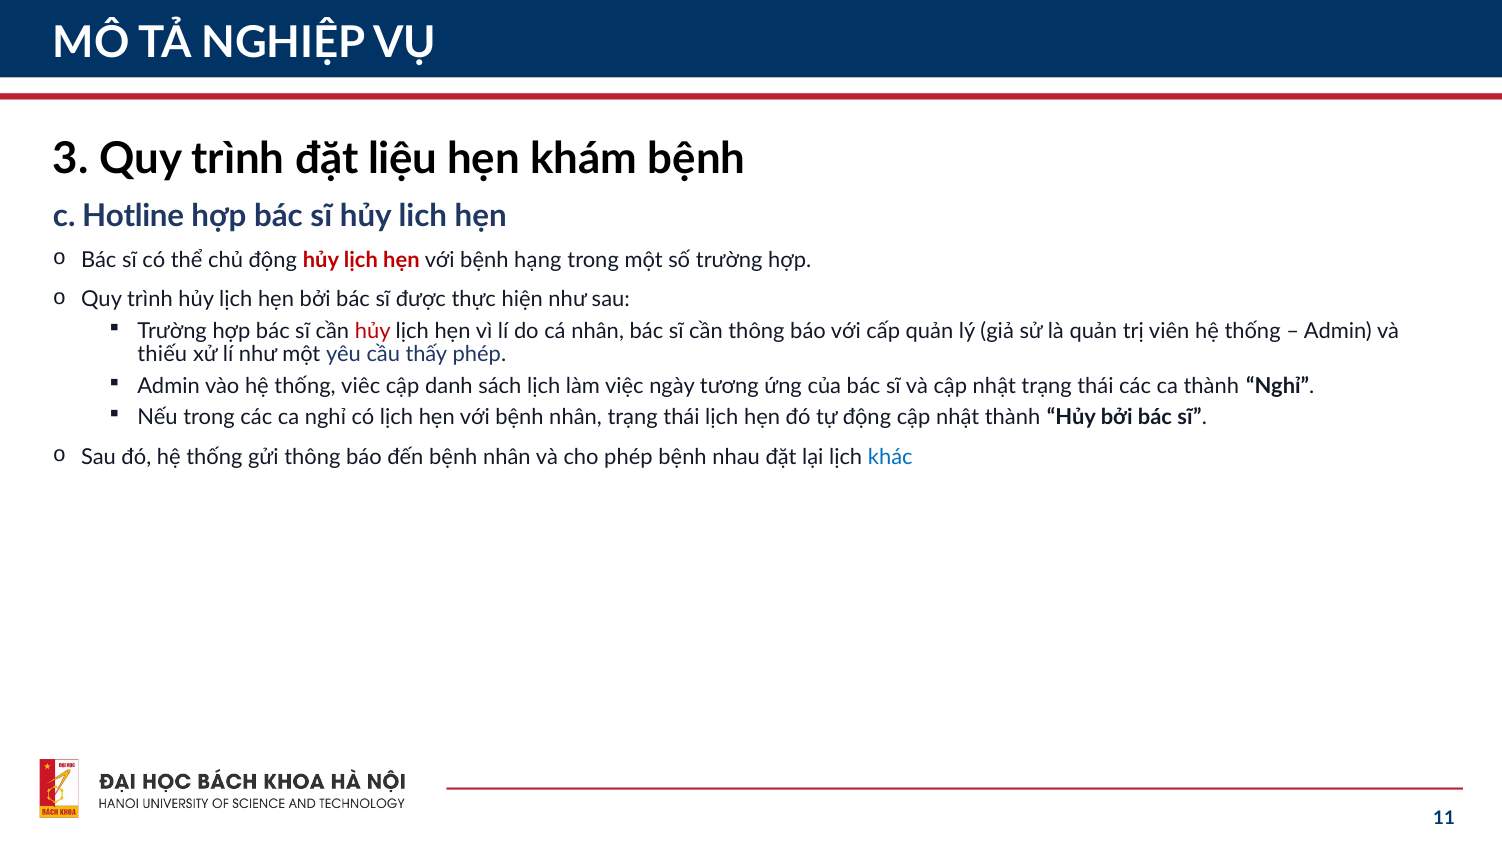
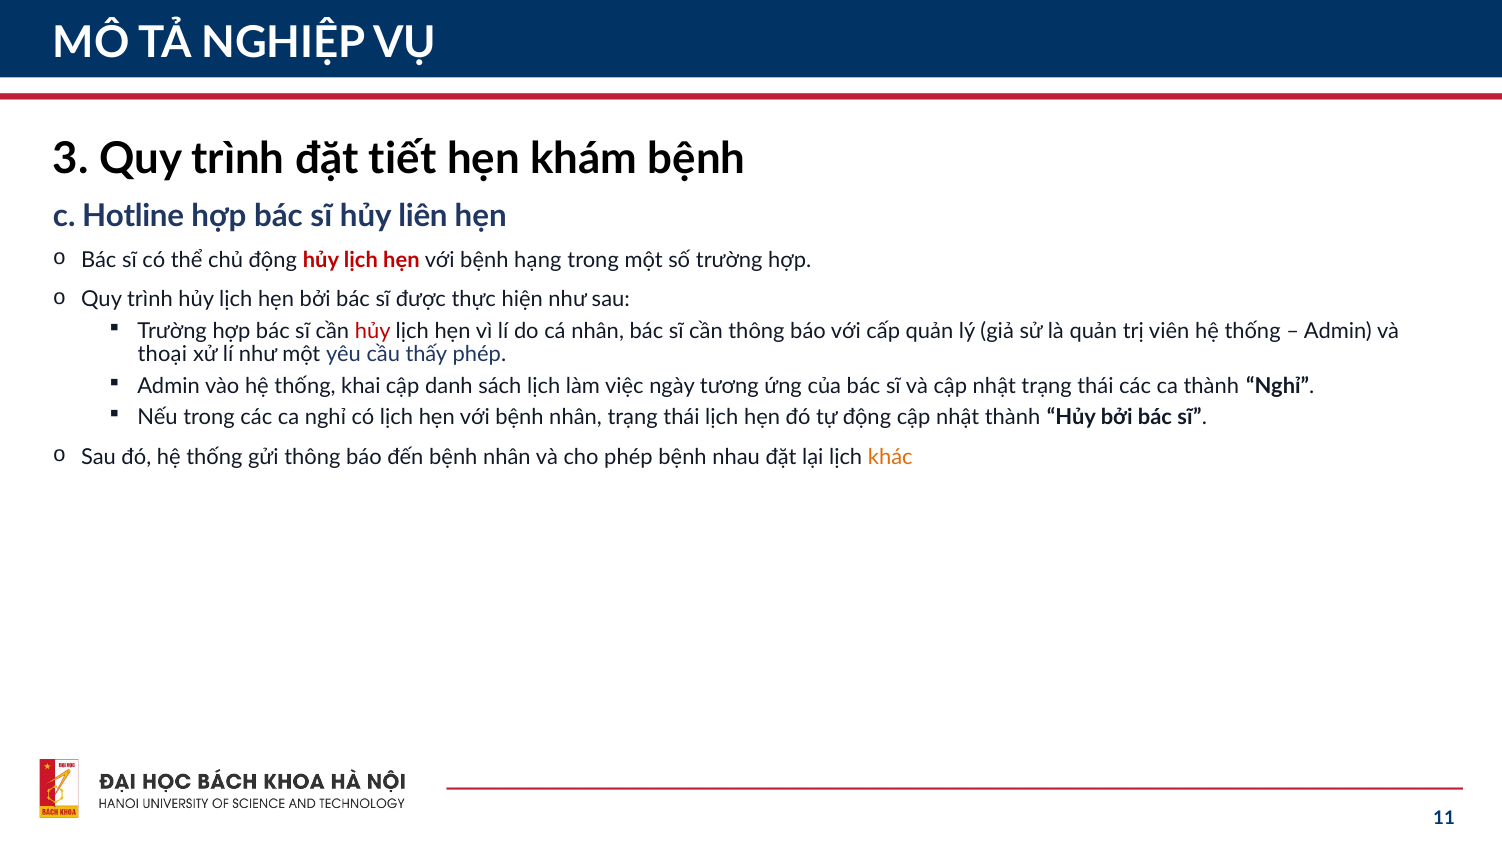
liệu: liệu -> tiết
lich: lich -> liên
thiếu: thiếu -> thoại
viêc: viêc -> khai
khác colour: blue -> orange
